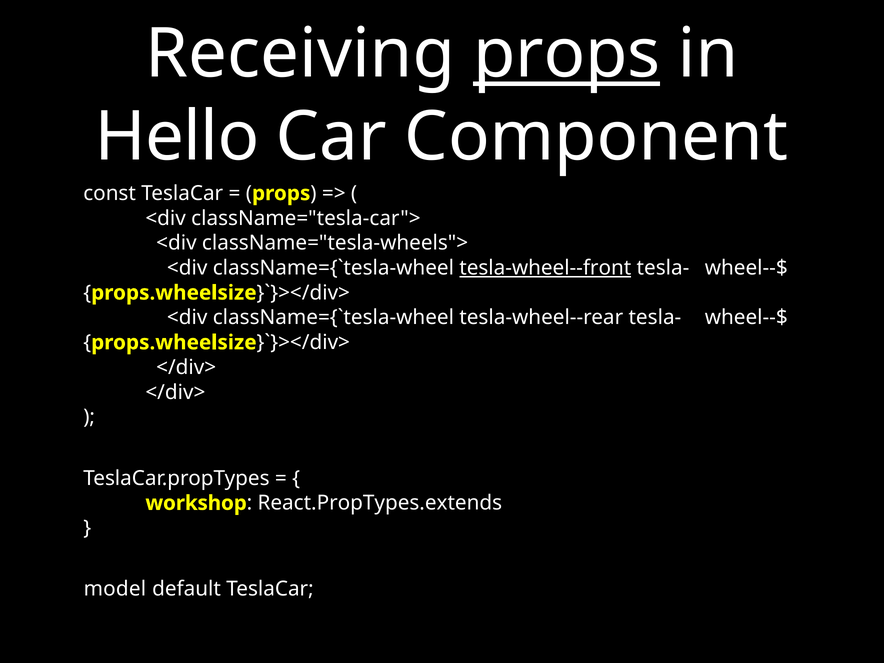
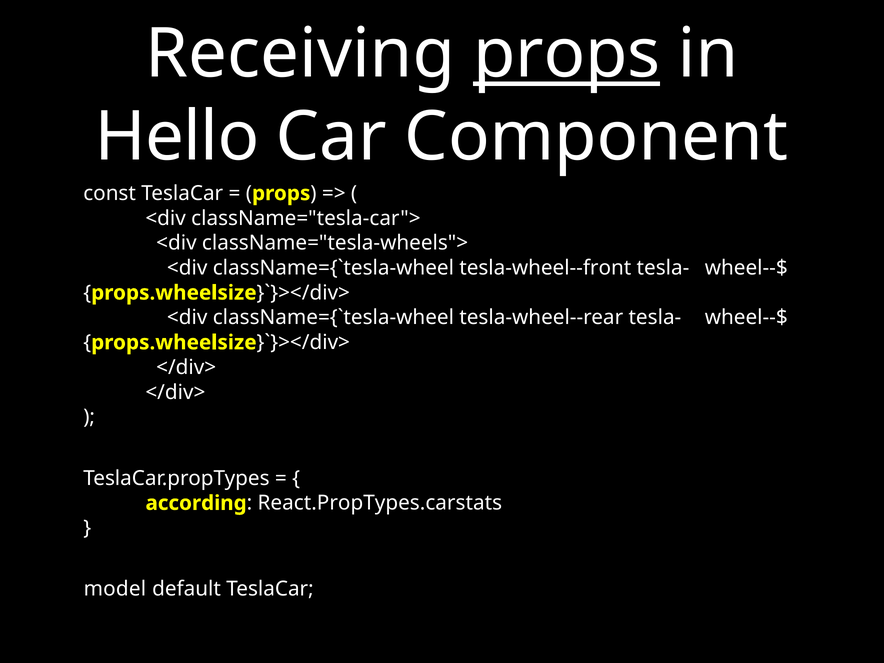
tesla-wheel--front underline: present -> none
workshop: workshop -> according
React.PropTypes.extends: React.PropTypes.extends -> React.PropTypes.carstats
